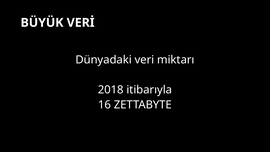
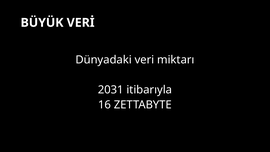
2018: 2018 -> 2031
